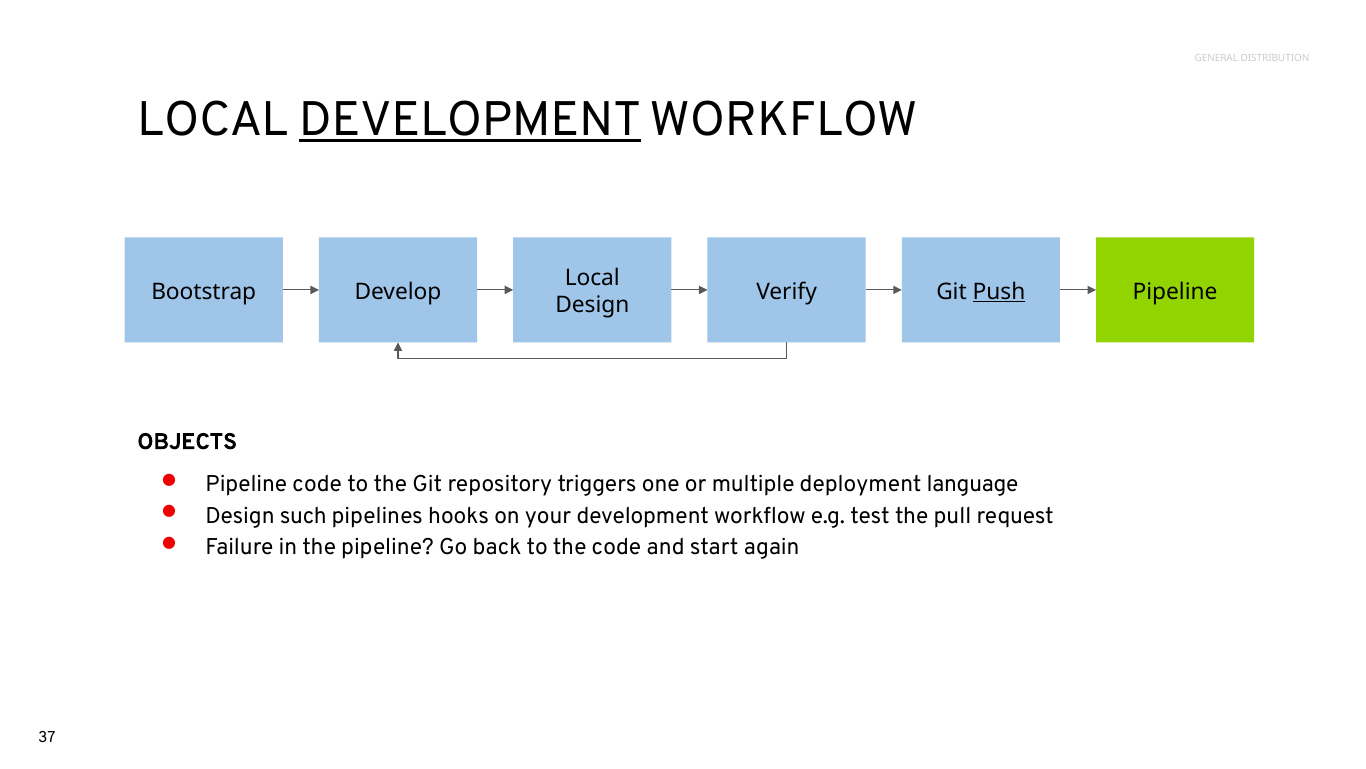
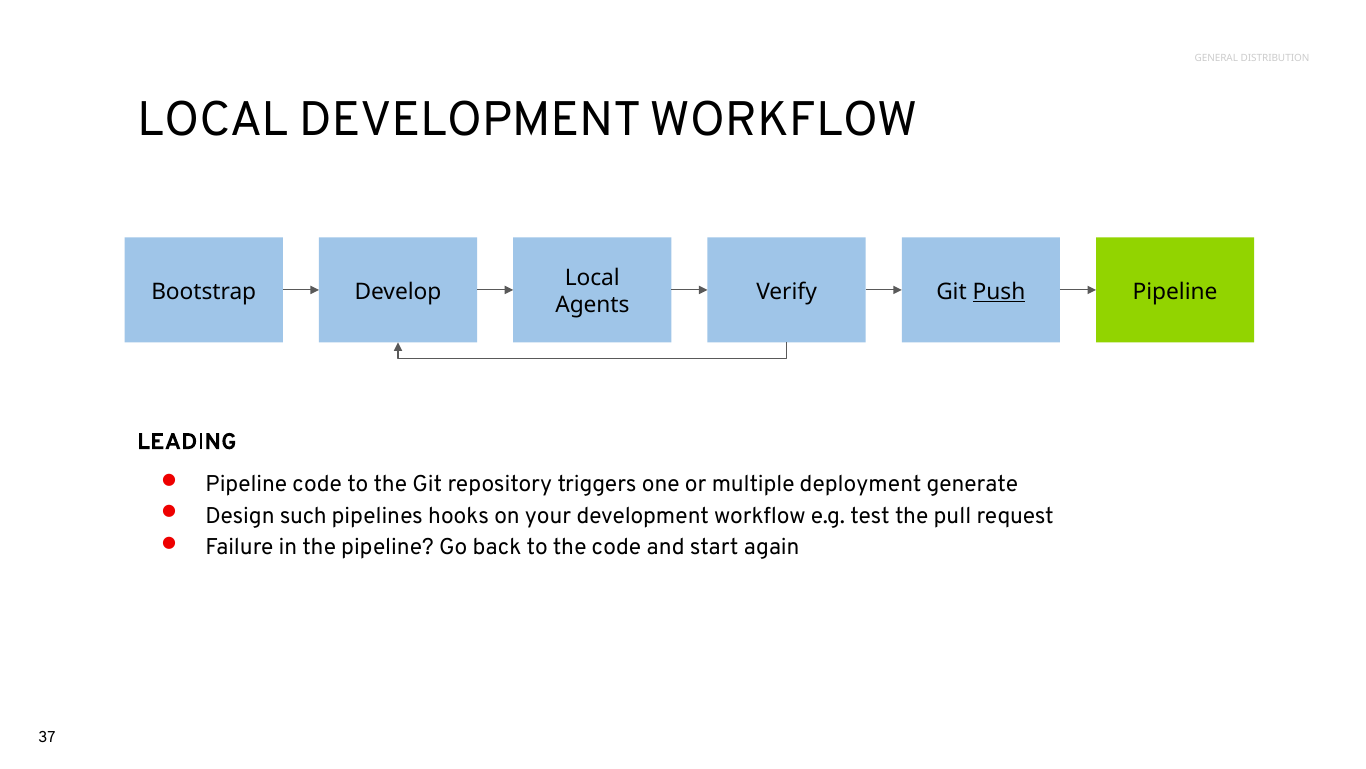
DEVELOPMENT at (470, 119) underline: present -> none
Design at (592, 305): Design -> Agents
OBJECTS: OBJECTS -> LEADING
language: language -> generate
